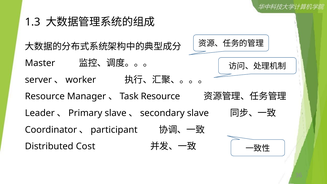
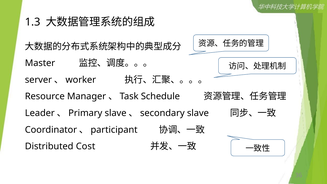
Resource at (160, 96): Resource -> Schedule
